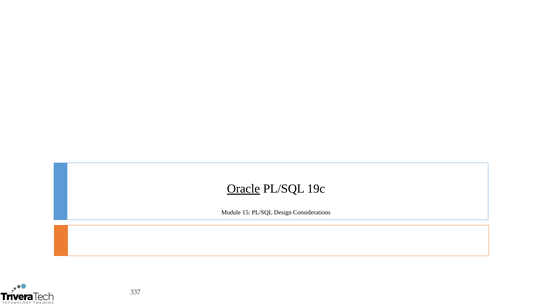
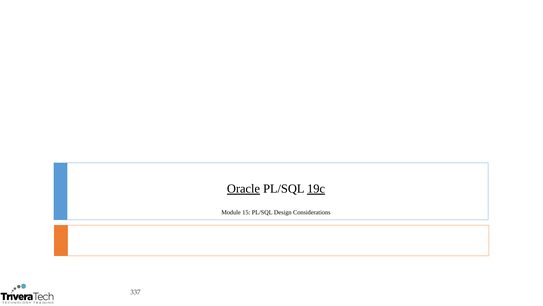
19c underline: none -> present
